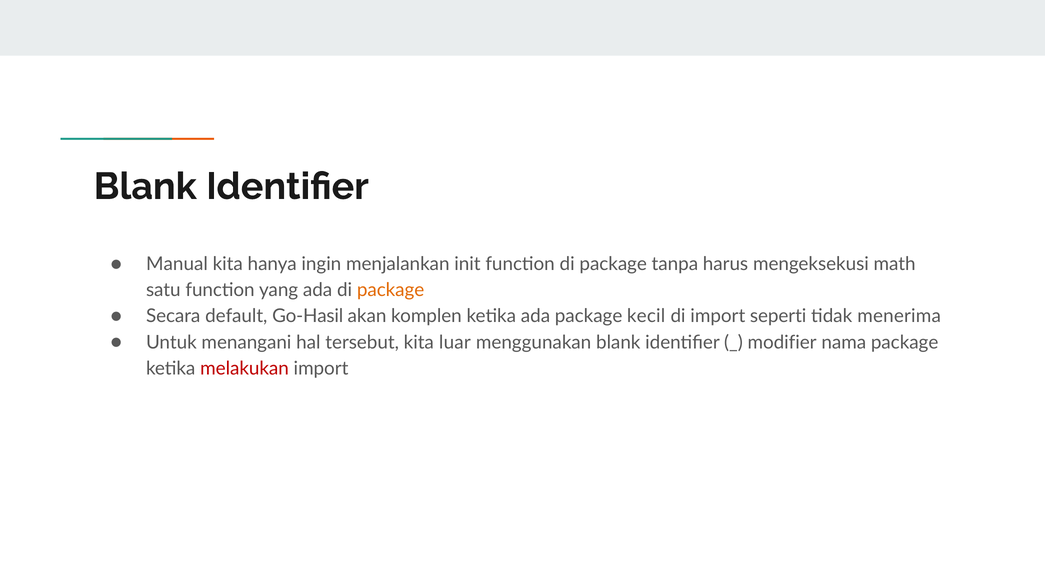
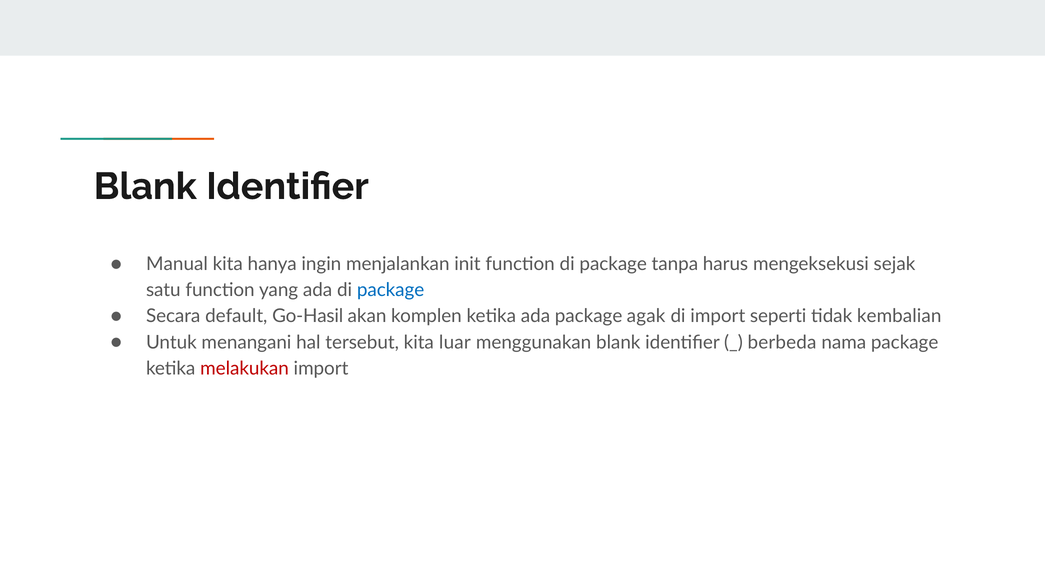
math: math -> sejak
package at (391, 290) colour: orange -> blue
kecil: kecil -> agak
menerima: menerima -> kembalian
modifier: modifier -> berbeda
